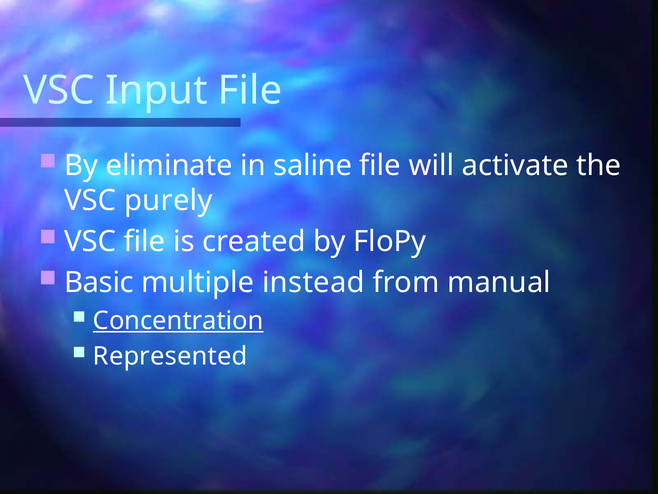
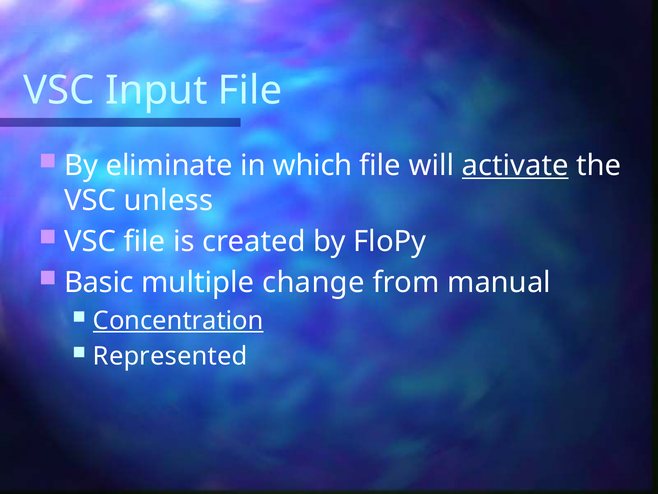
saline: saline -> which
activate underline: none -> present
purely: purely -> unless
instead: instead -> change
